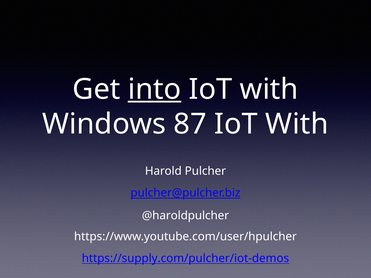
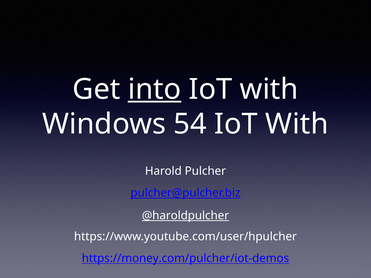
87: 87 -> 54
@haroldpulcher underline: none -> present
https://supply.com/pulcher/iot-demos: https://supply.com/pulcher/iot-demos -> https://money.com/pulcher/iot-demos
